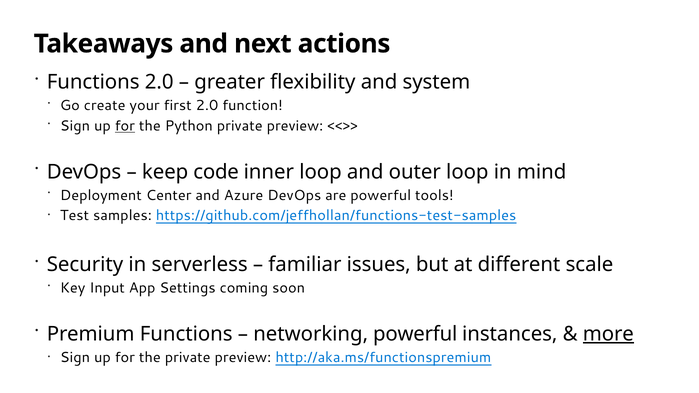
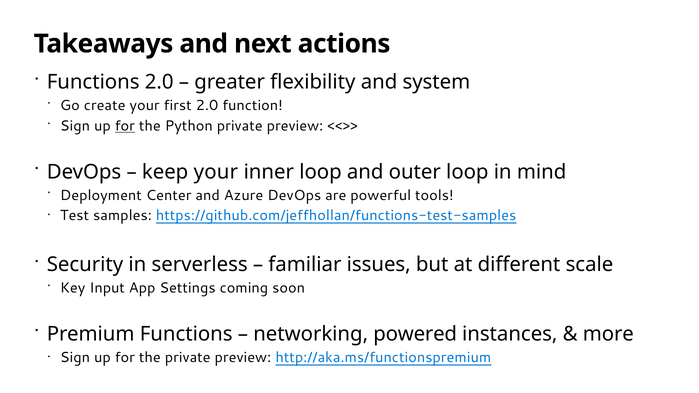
keep code: code -> your
networking powerful: powerful -> powered
more underline: present -> none
